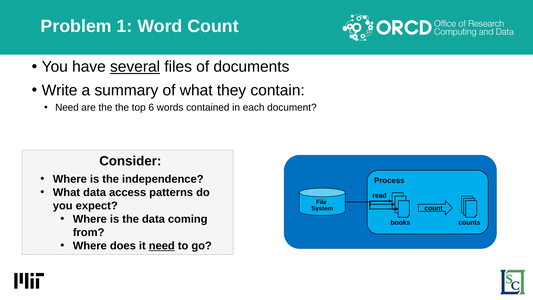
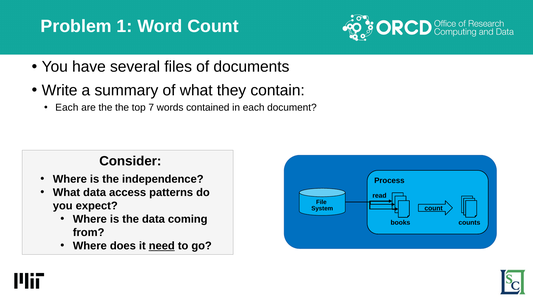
several underline: present -> none
Need at (67, 107): Need -> Each
6: 6 -> 7
